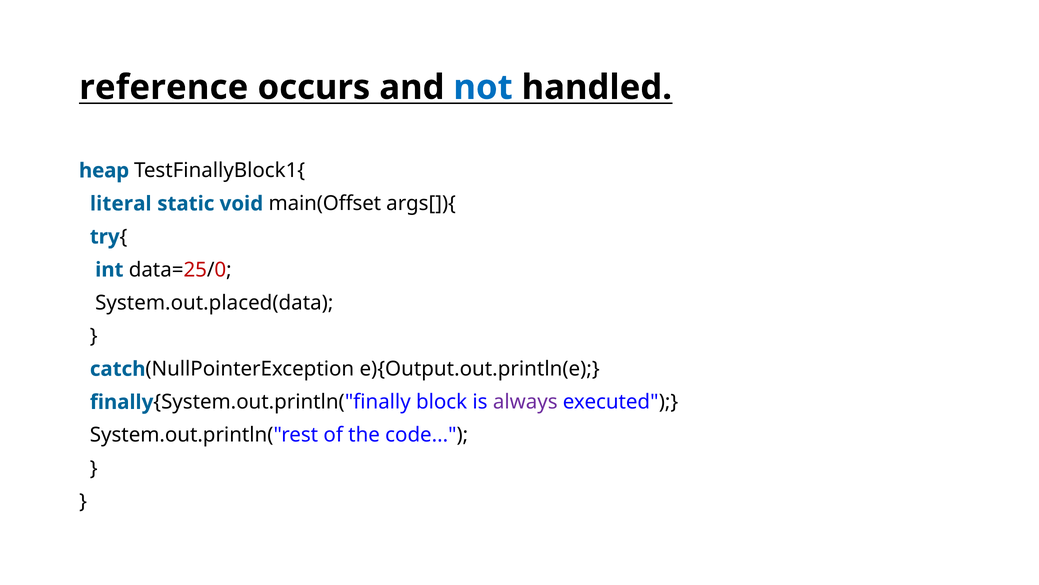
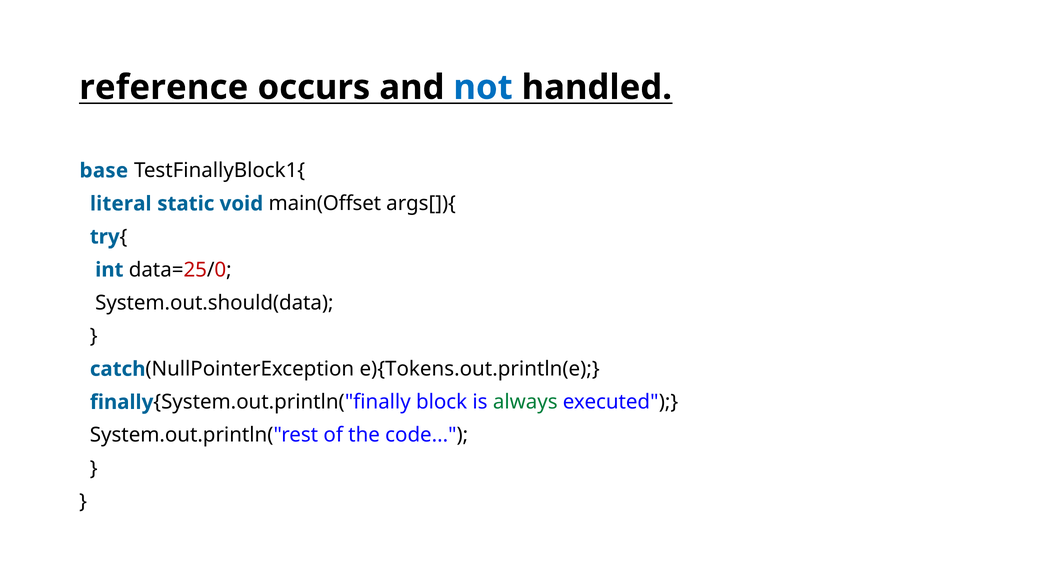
heap: heap -> base
System.out.placed(data: System.out.placed(data -> System.out.should(data
e){Output.out.println(e: e){Output.out.println(e -> e){Tokens.out.println(e
always colour: purple -> green
